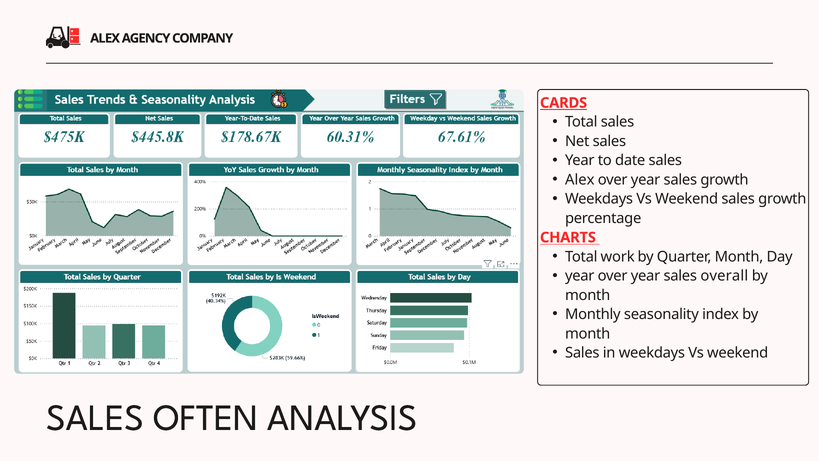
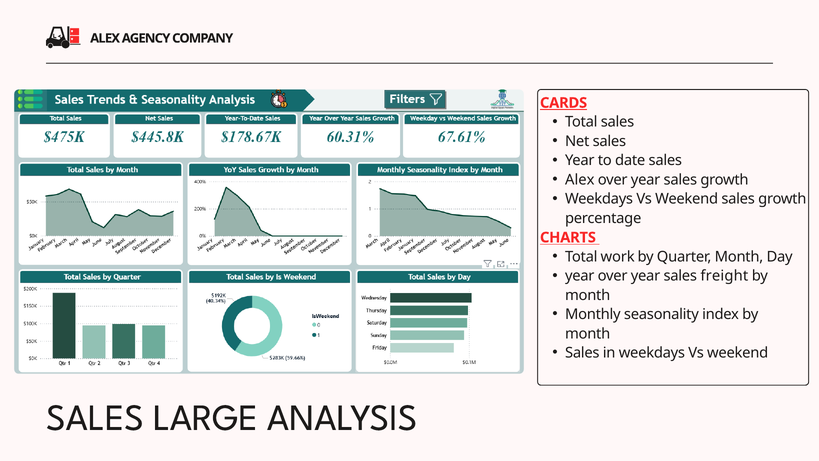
overall: overall -> freight
OFTEN: OFTEN -> LARGE
